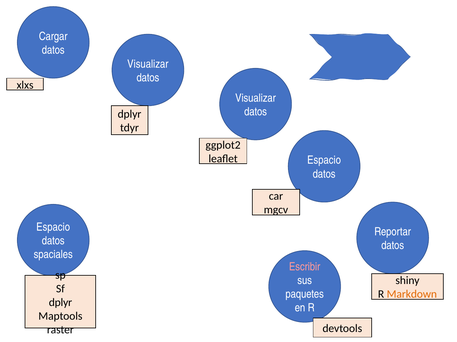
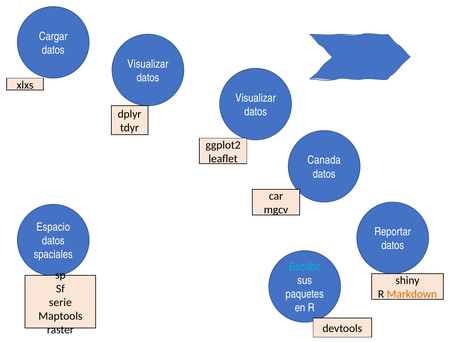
Espacio at (324, 161): Espacio -> Canada
Escribir colour: pink -> light blue
dplyr at (60, 303): dplyr -> serie
